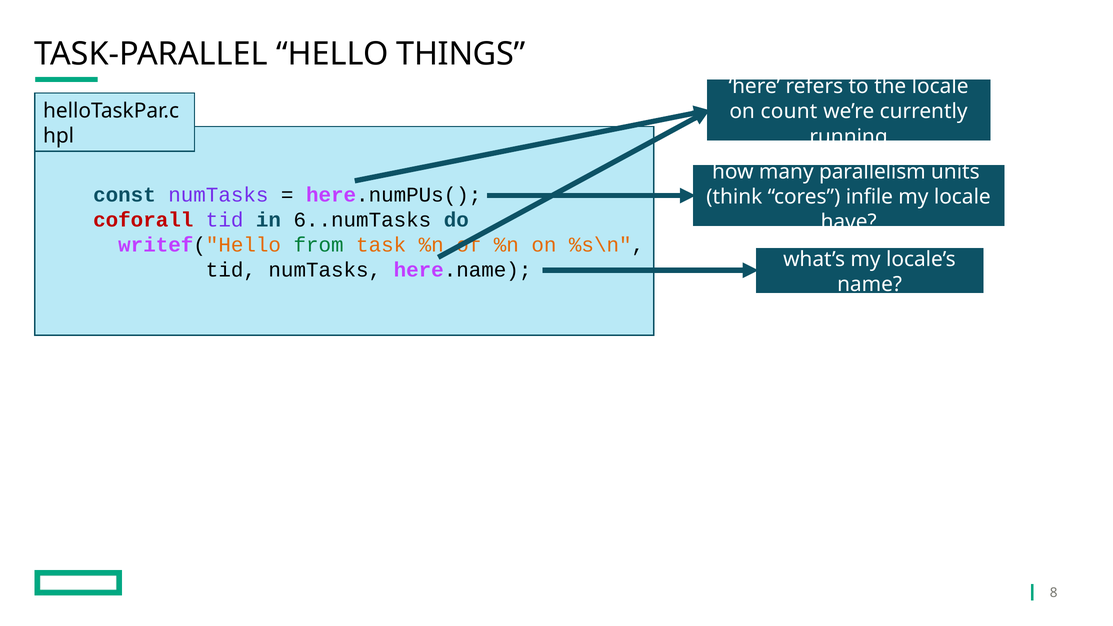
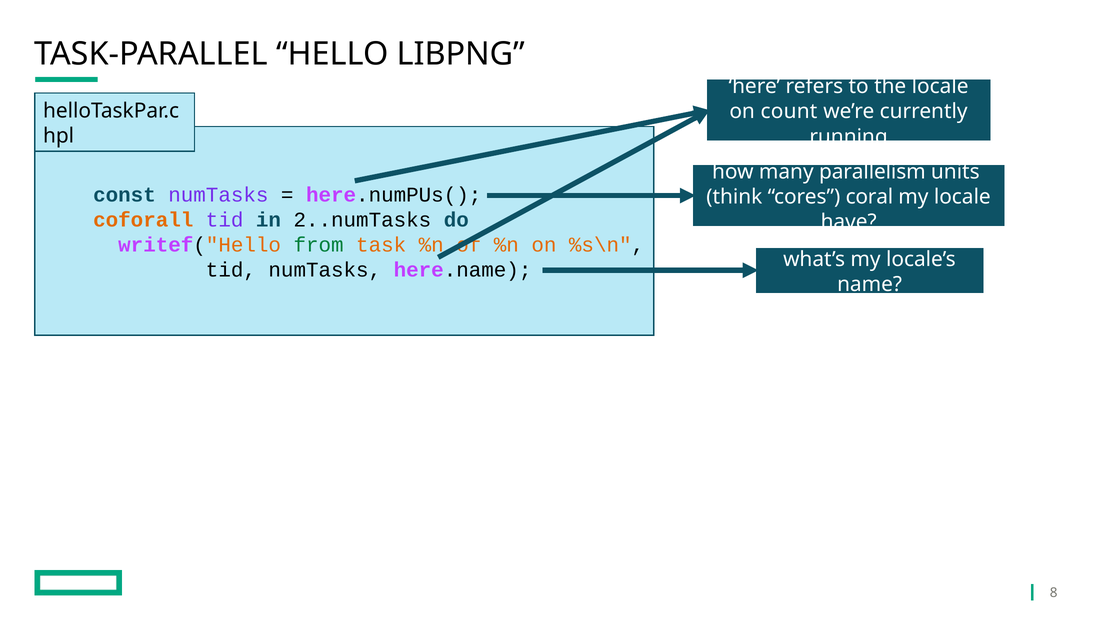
THINGS: THINGS -> LIBPNG
infile: infile -> coral
coforall colour: red -> orange
6..numTasks: 6..numTasks -> 2..numTasks
